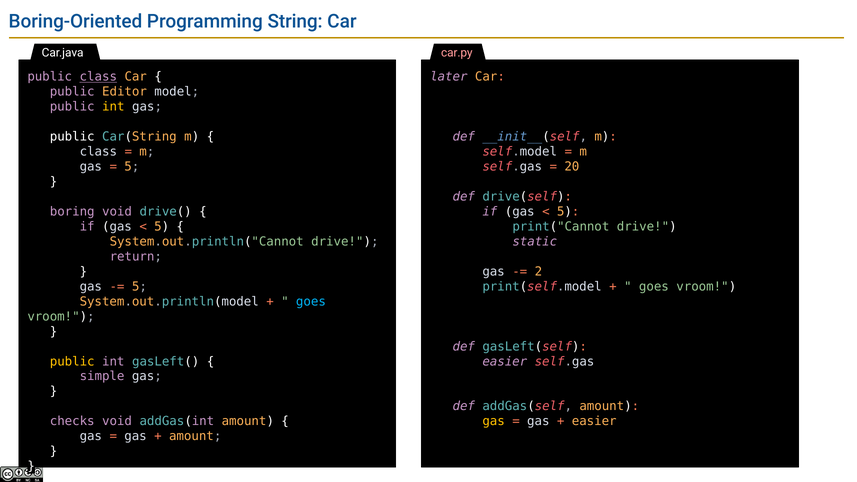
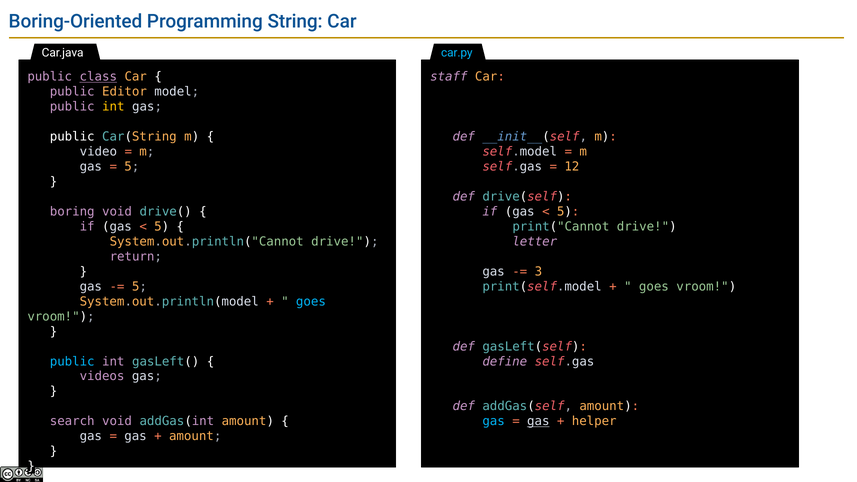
car.py colour: pink -> light blue
later: later -> staff
class at (98, 152): class -> video
20: 20 -> 12
static: static -> letter
2: 2 -> 3
public at (72, 361) colour: yellow -> light blue
easier at (505, 361): easier -> define
simple: simple -> videos
checks: checks -> search
gas at (494, 421) colour: yellow -> light blue
gas at (538, 421) underline: none -> present
easier at (594, 421): easier -> helper
